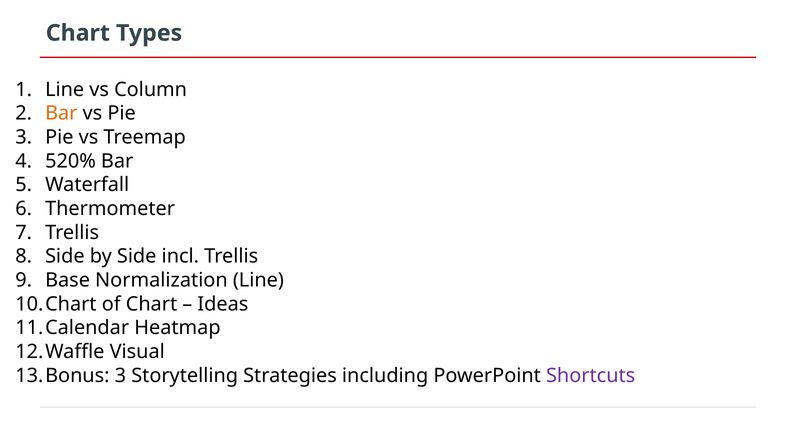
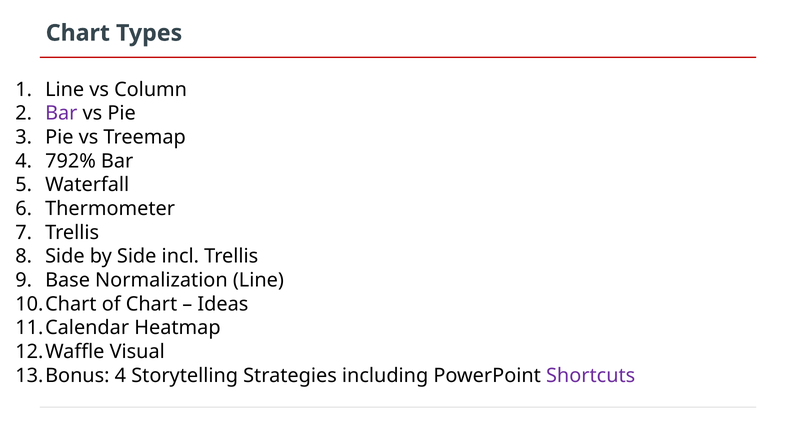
Bar at (61, 114) colour: orange -> purple
520%: 520% -> 792%
3 at (120, 376): 3 -> 4
